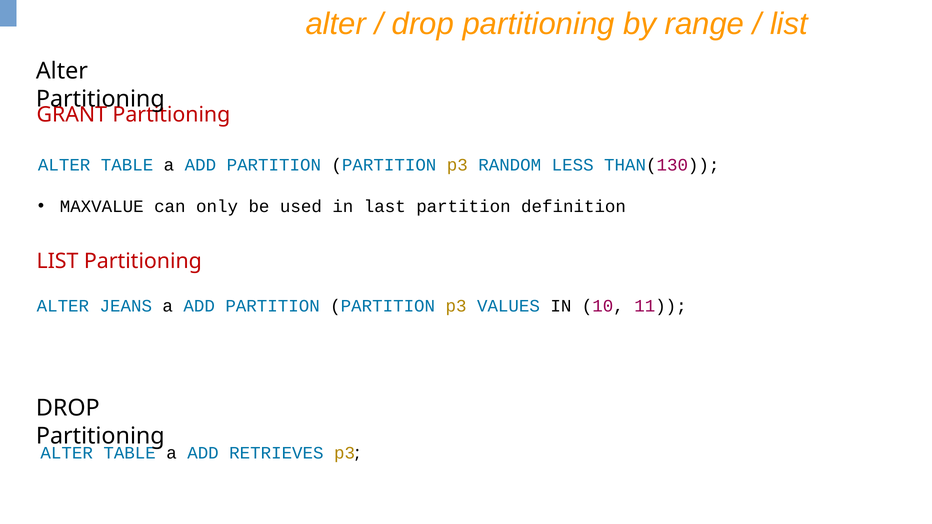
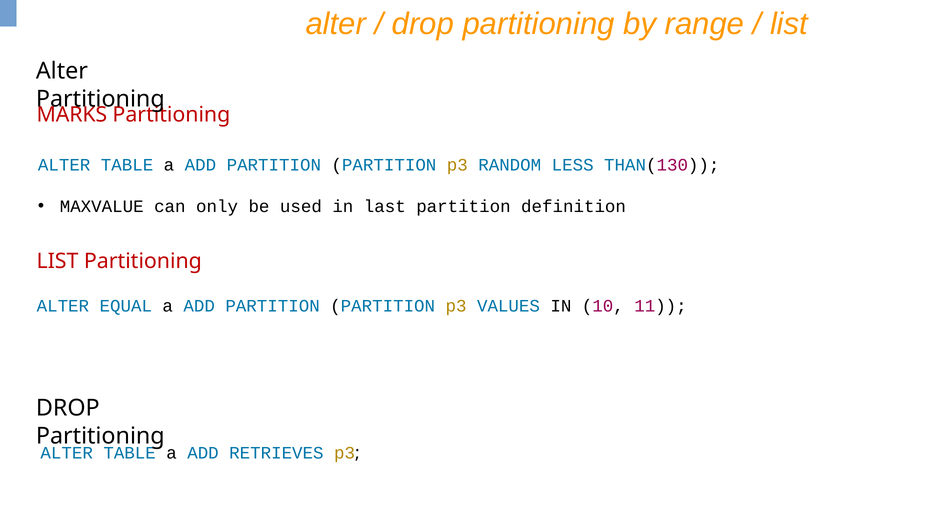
GRANT: GRANT -> MARKS
JEANS: JEANS -> EQUAL
